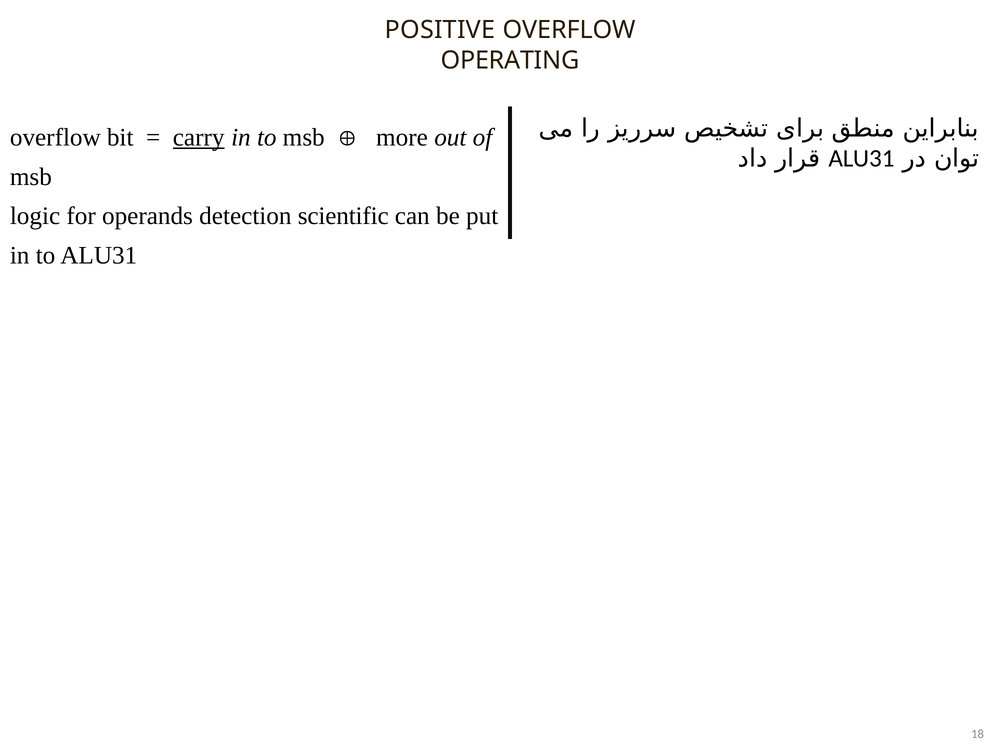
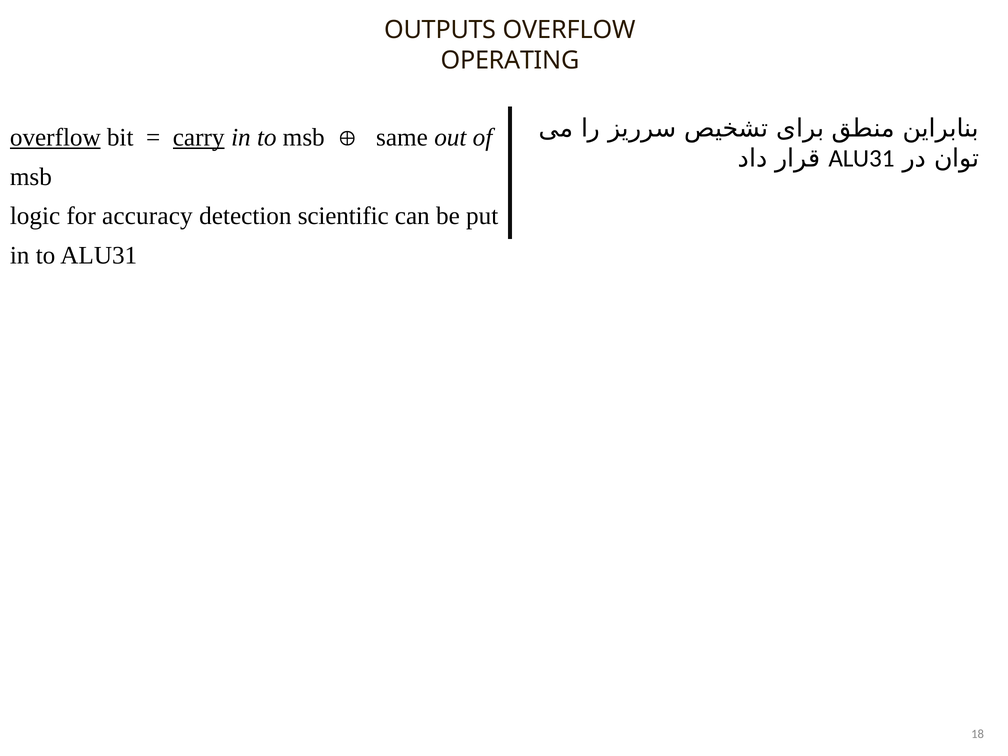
POSITIVE: POSITIVE -> OUTPUTS
overflow at (55, 137) underline: none -> present
more: more -> same
operands: operands -> accuracy
